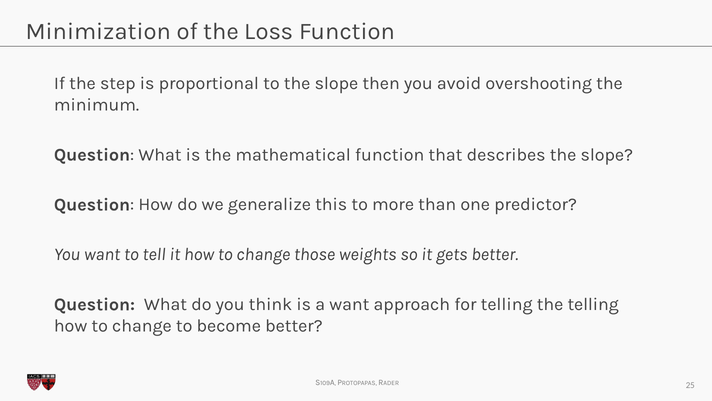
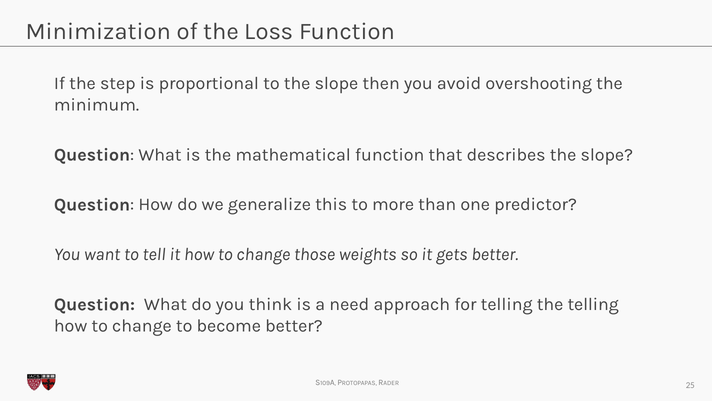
a want: want -> need
